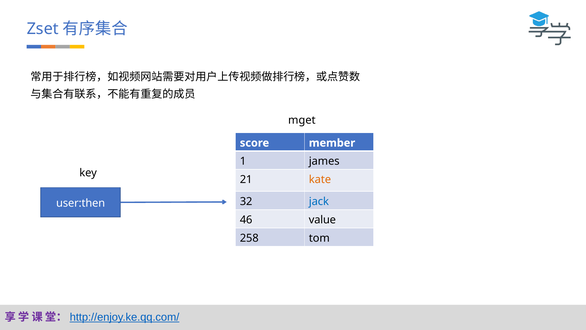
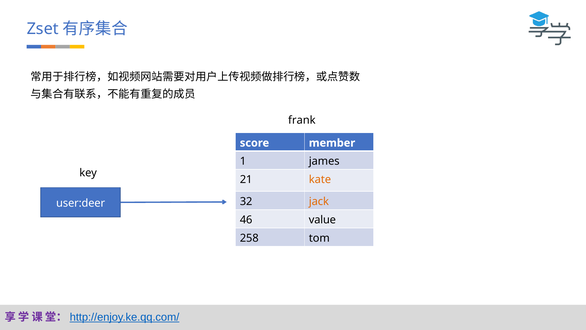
mget: mget -> frank
jack colour: blue -> orange
user:then: user:then -> user:deer
